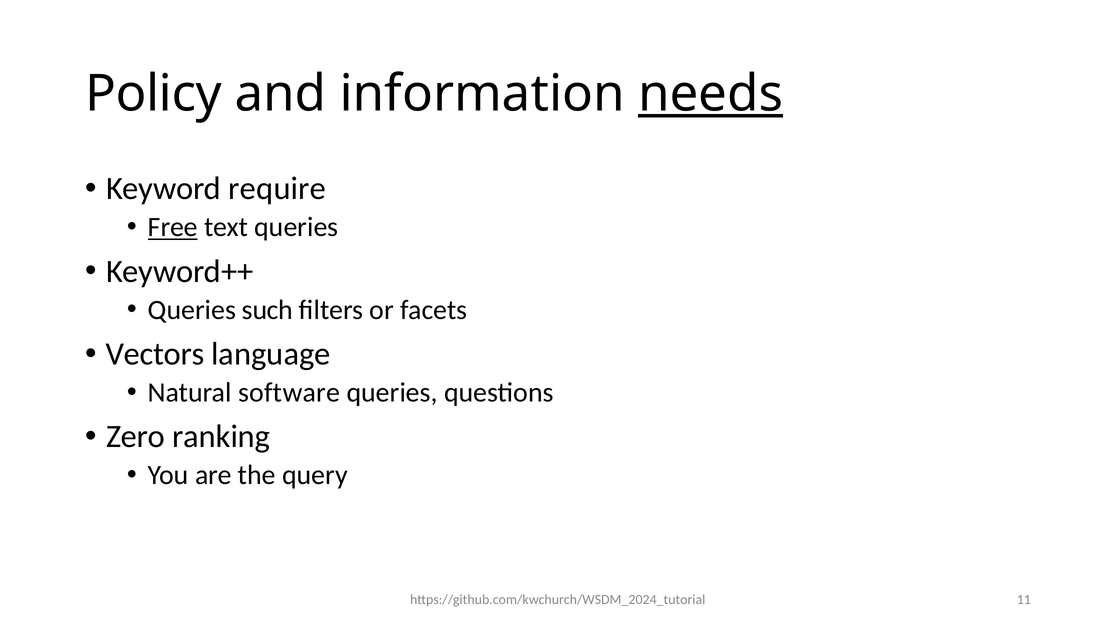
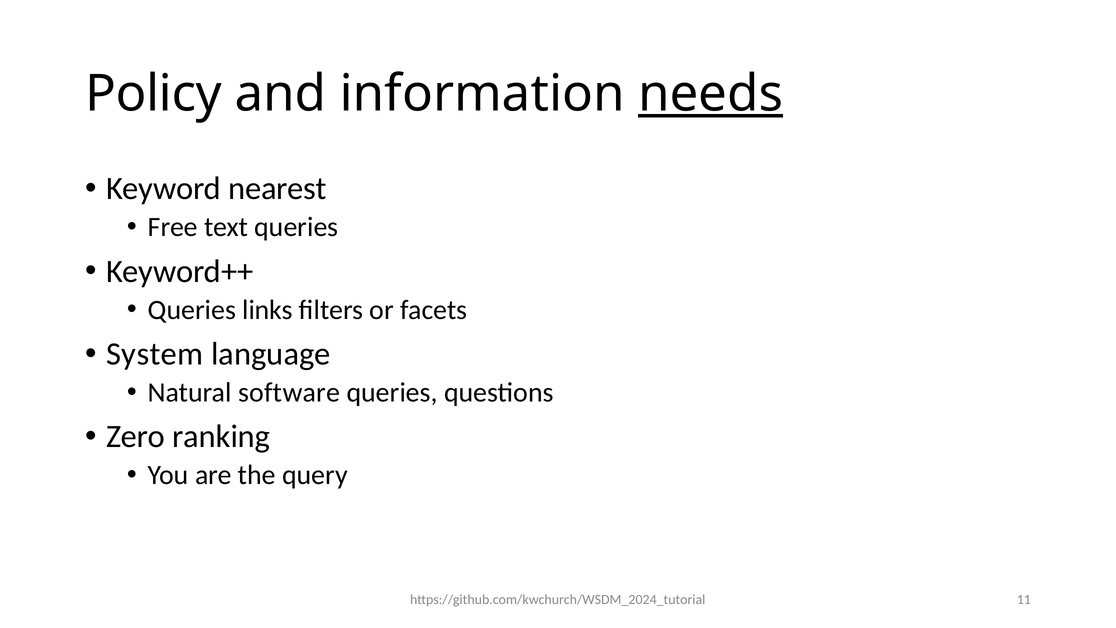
require: require -> nearest
Free underline: present -> none
such: such -> links
Vectors: Vectors -> System
